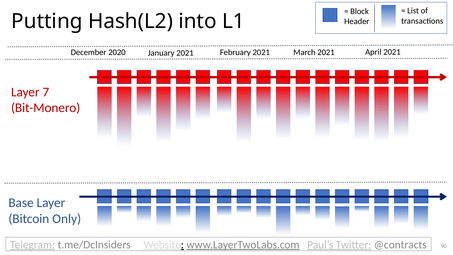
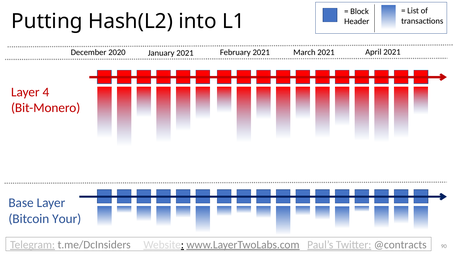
7: 7 -> 4
Only: Only -> Your
